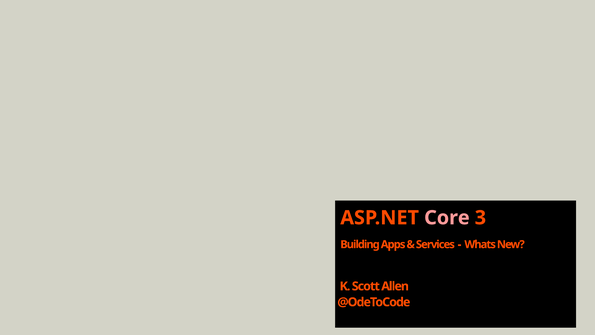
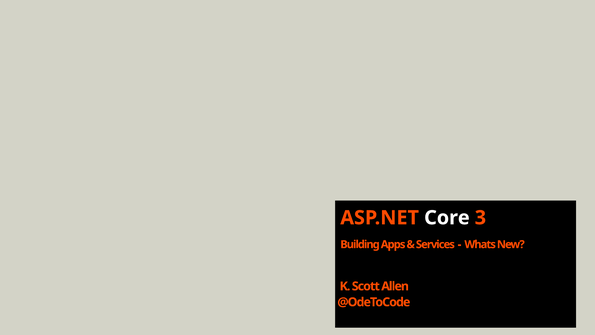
Core colour: pink -> white
